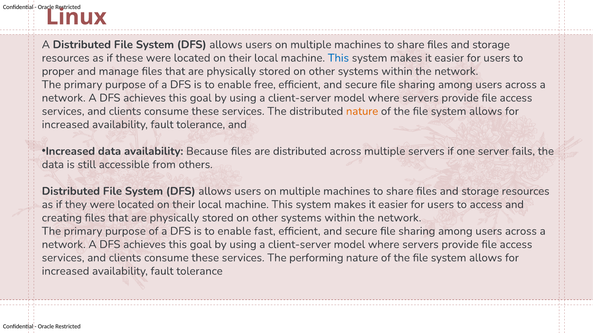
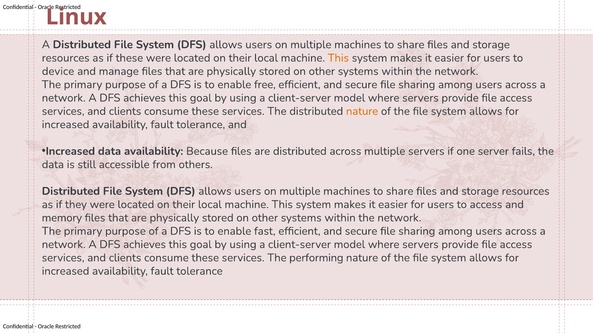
This at (338, 58) colour: blue -> orange
proper: proper -> device
creating: creating -> memory
